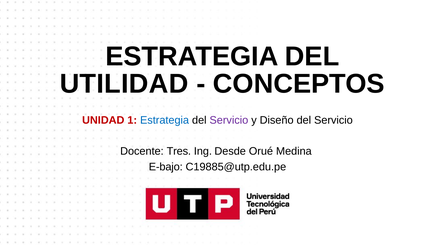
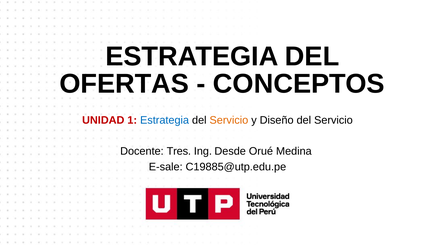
UTILIDAD: UTILIDAD -> OFERTAS
Servicio at (229, 120) colour: purple -> orange
E-bajo: E-bajo -> E-sale
